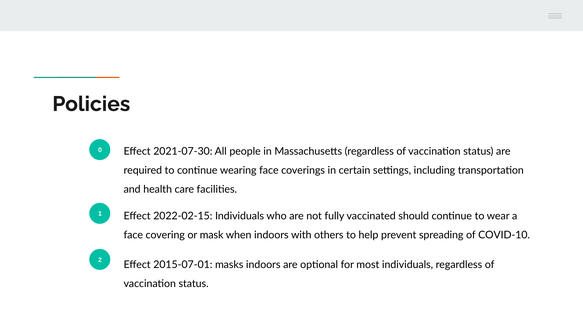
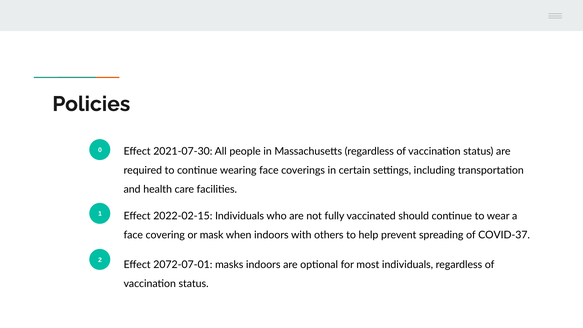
COVID-10: COVID-10 -> COVID-37
2015-07-01: 2015-07-01 -> 2072-07-01
